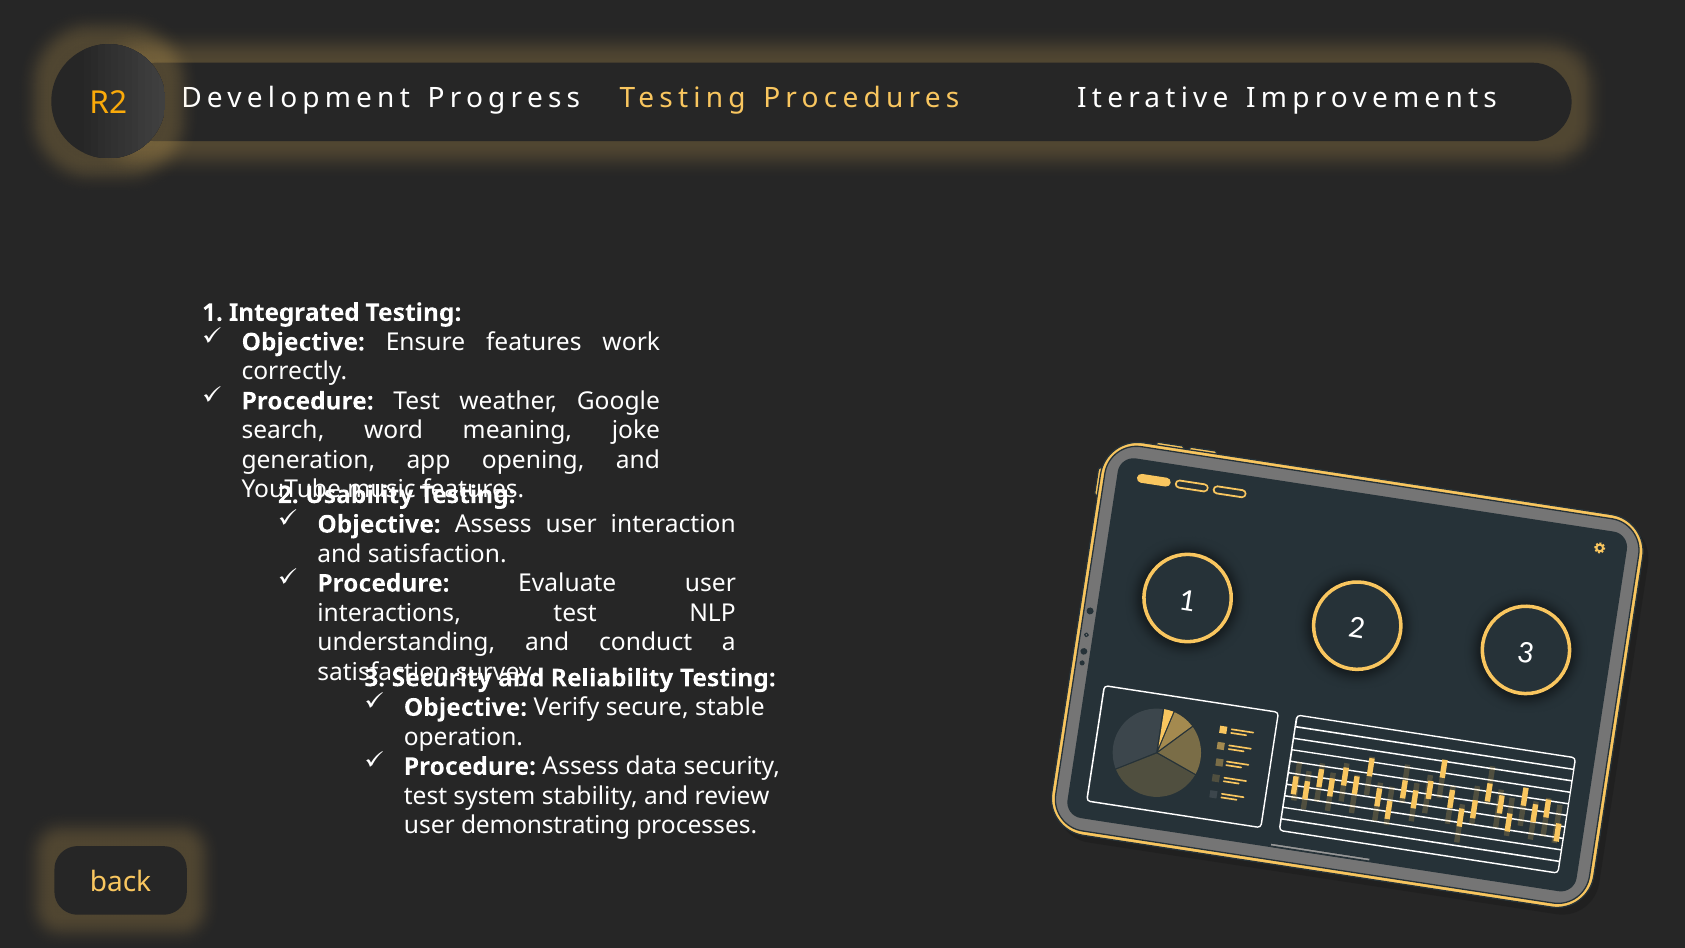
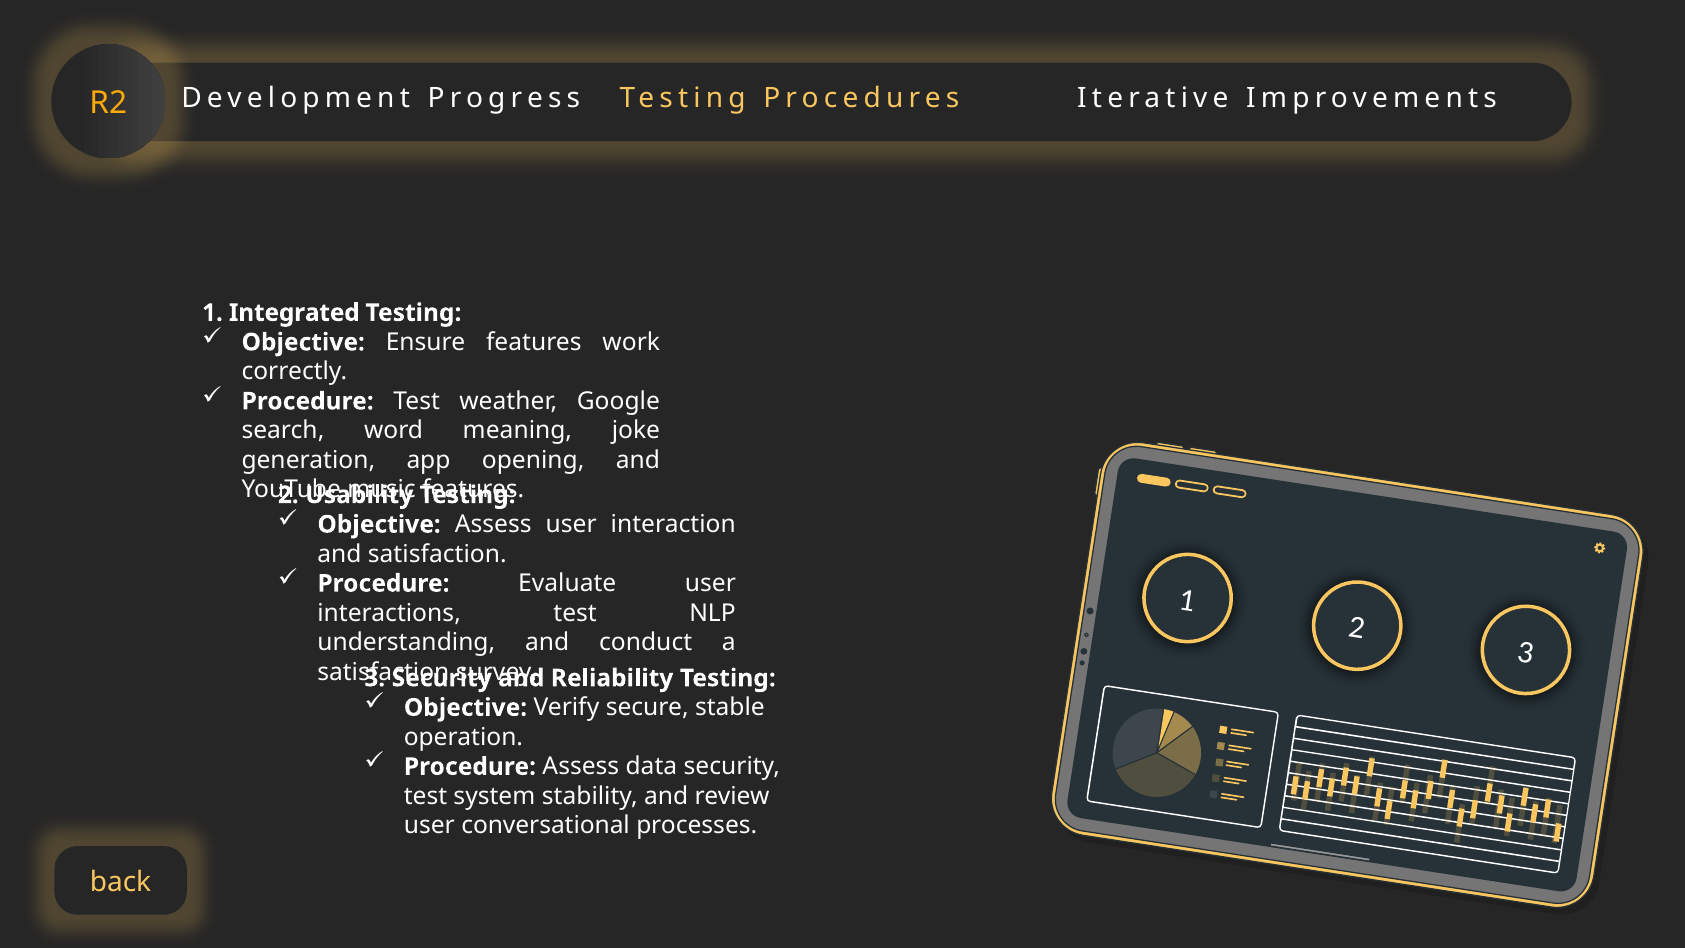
demonstrating: demonstrating -> conversational
